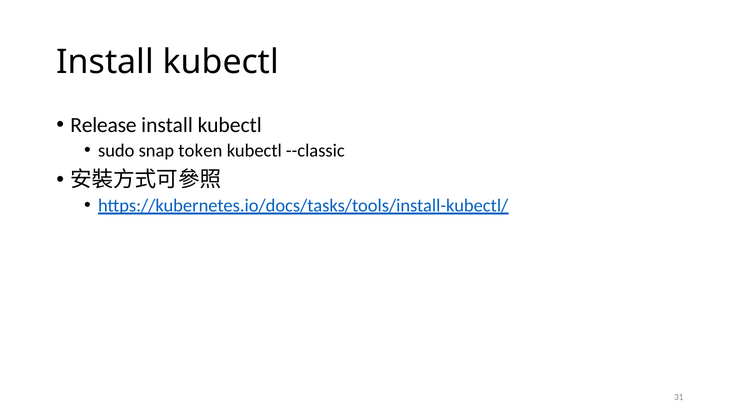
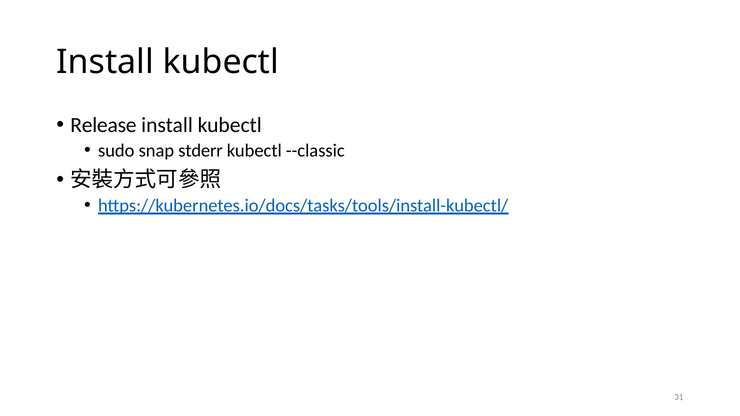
token: token -> stderr
